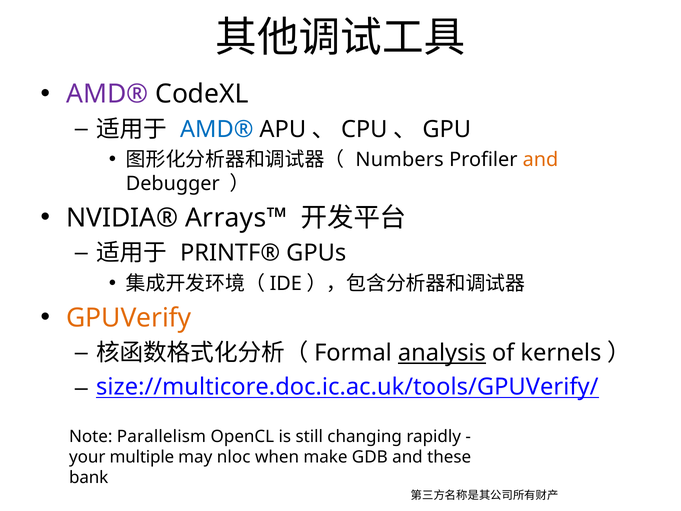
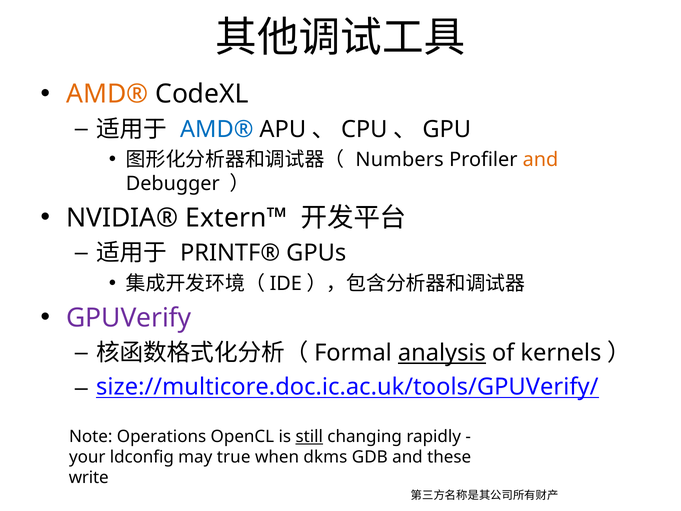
AMD® at (107, 94) colour: purple -> orange
Arrays™: Arrays™ -> Extern™
GPUVerify colour: orange -> purple
Parallelism: Parallelism -> Operations
still underline: none -> present
multiple: multiple -> ldconfig
nloc: nloc -> true
make: make -> dkms
bank: bank -> write
